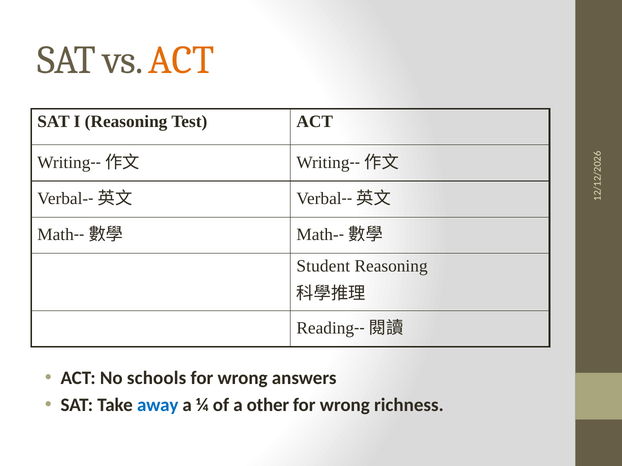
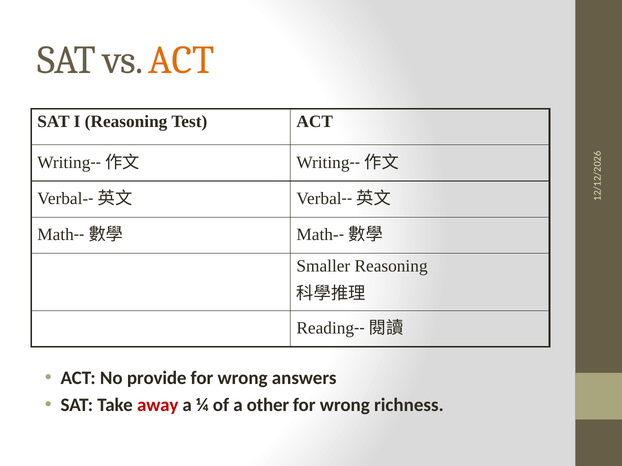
Student: Student -> Smaller
schools: schools -> provide
away colour: blue -> red
